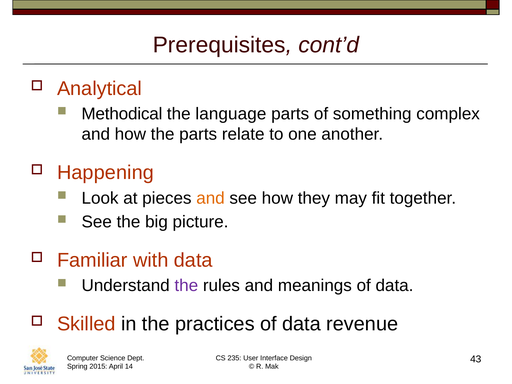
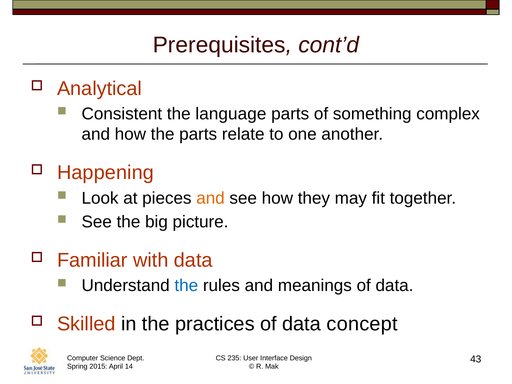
Methodical: Methodical -> Consistent
the at (186, 286) colour: purple -> blue
revenue: revenue -> concept
